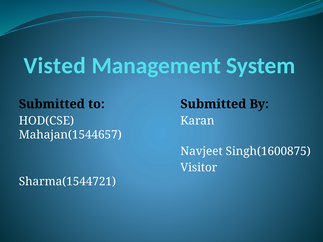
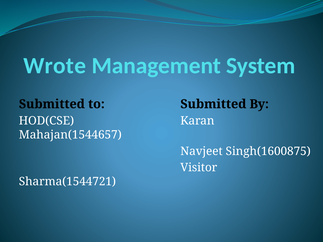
Visted: Visted -> Wrote
